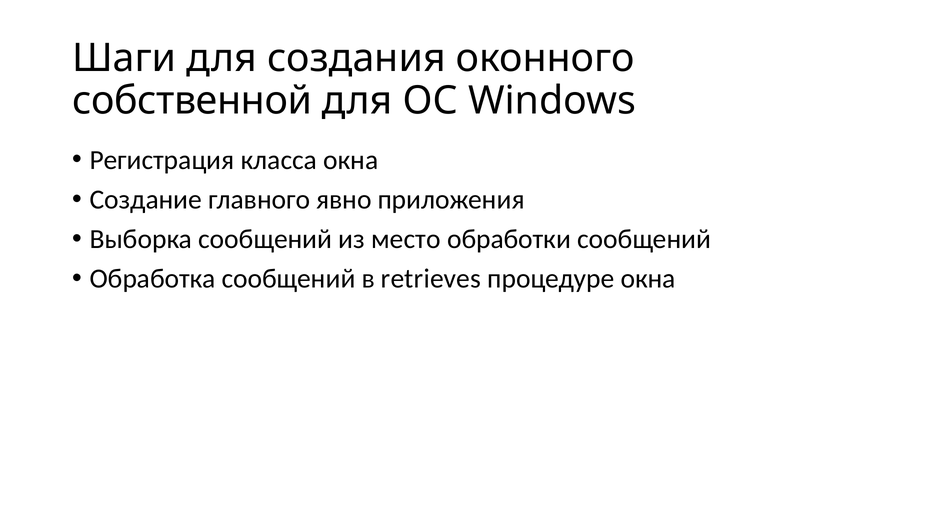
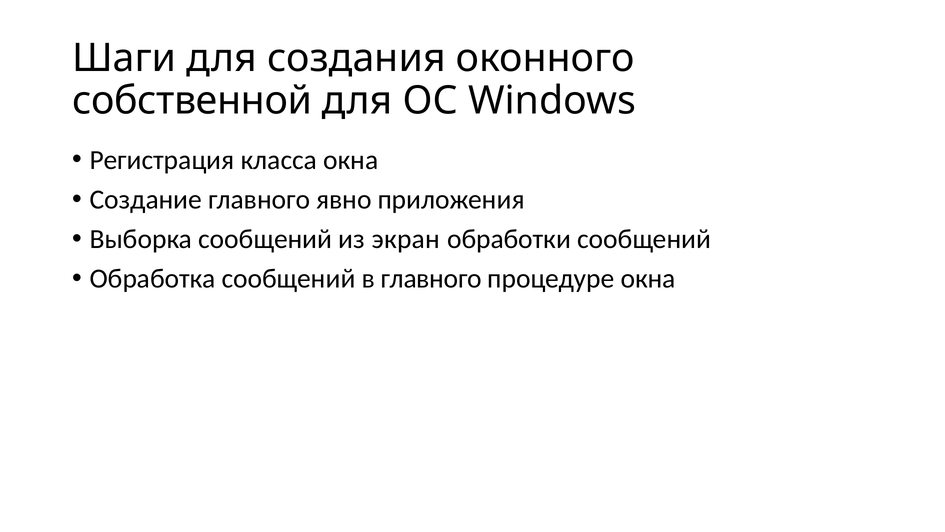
место: место -> экран
в retrieves: retrieves -> главного
